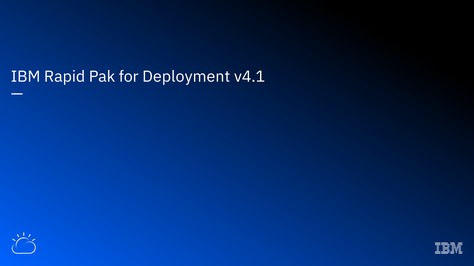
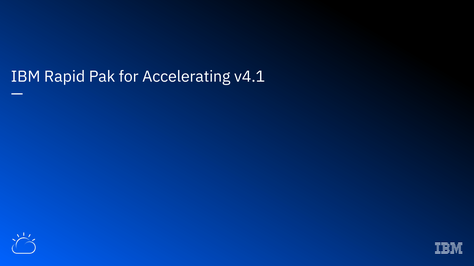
Deployment: Deployment -> Accelerating
